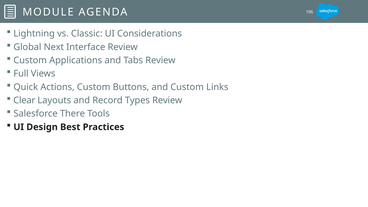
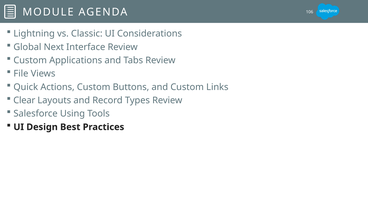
Full: Full -> File
There: There -> Using
